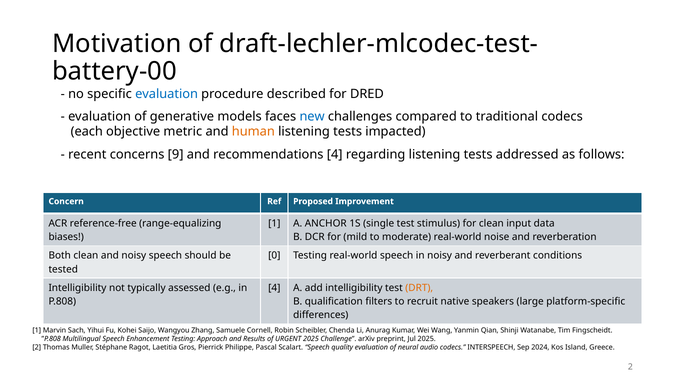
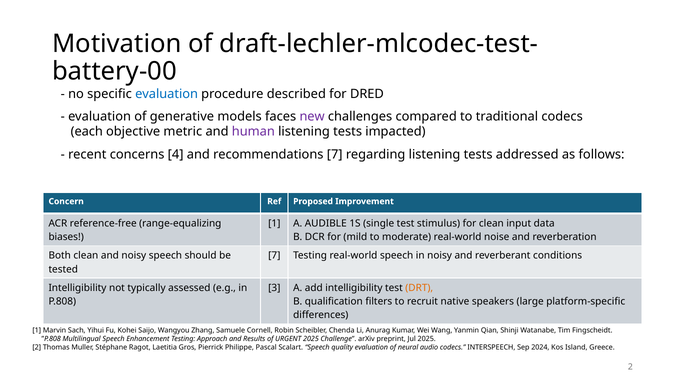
new colour: blue -> purple
human colour: orange -> purple
9: 9 -> 4
recommendations 4: 4 -> 7
ANCHOR: ANCHOR -> AUDIBLE
0 at (274, 256): 0 -> 7
4 at (274, 288): 4 -> 3
